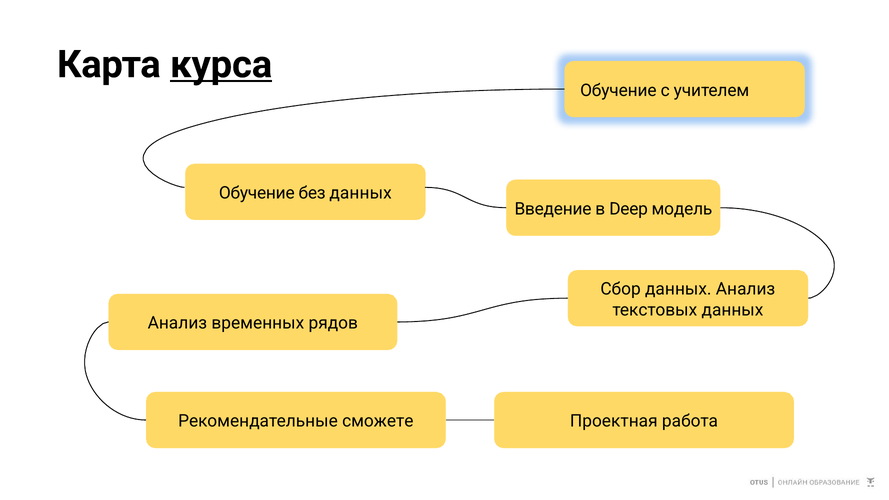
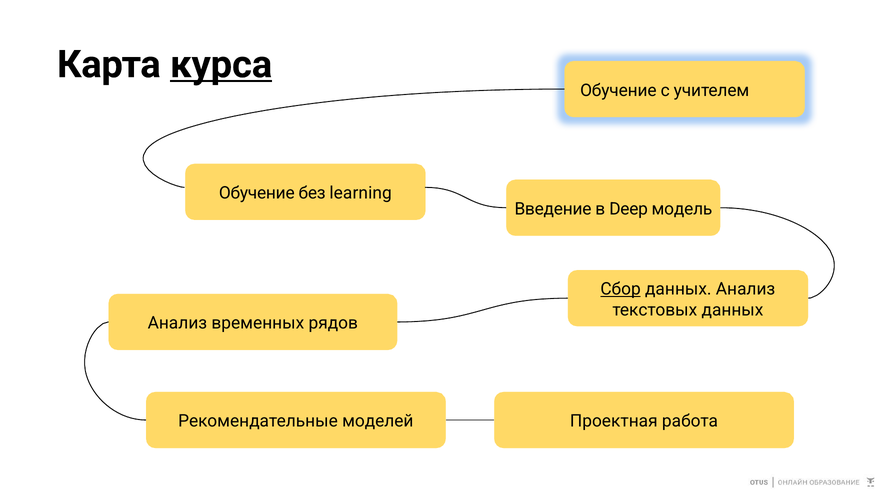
без данных: данных -> learning
Сбор underline: none -> present
сможете: сможете -> моделей
